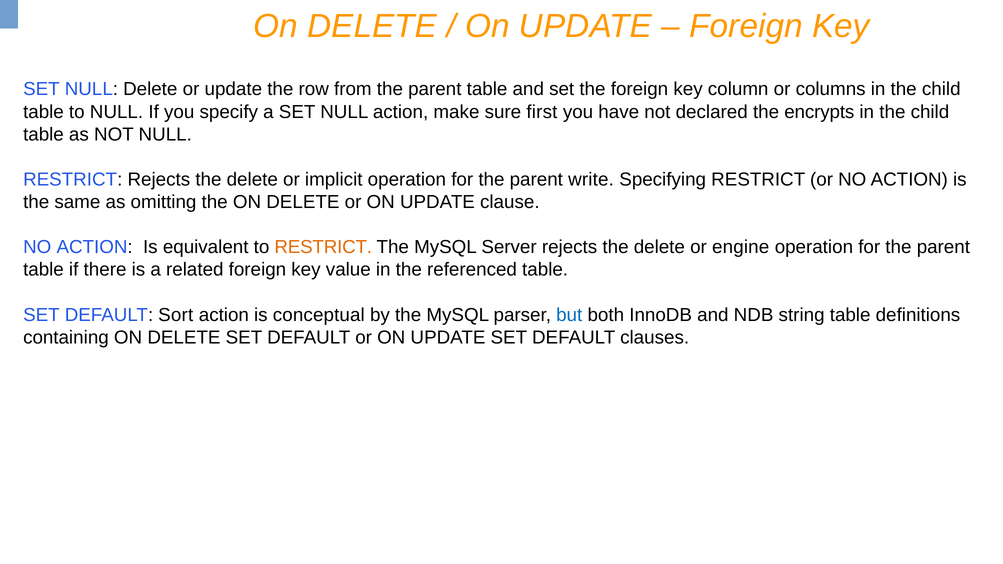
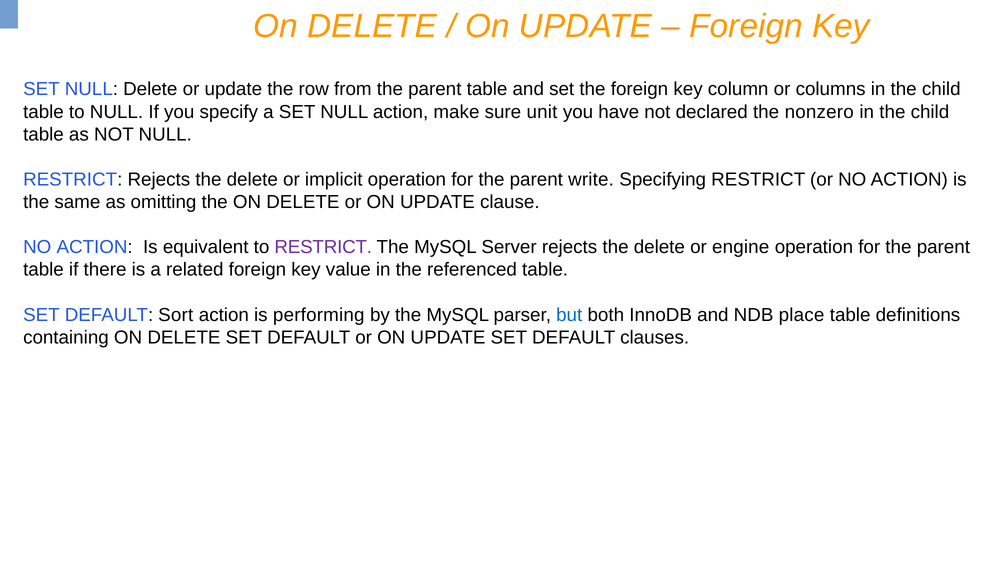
first: first -> unit
encrypts: encrypts -> nonzero
RESTRICT at (323, 247) colour: orange -> purple
conceptual: conceptual -> performing
string: string -> place
